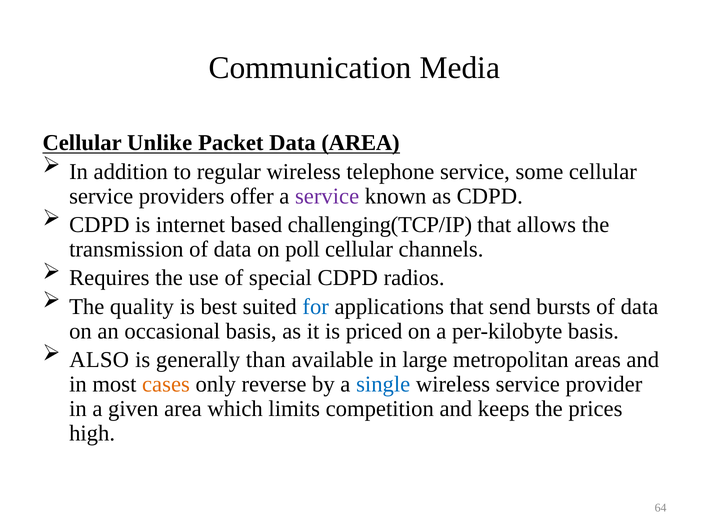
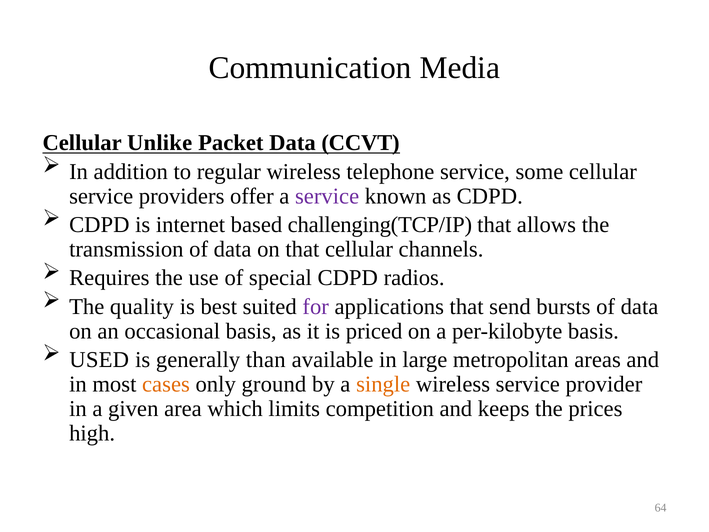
Data AREA: AREA -> CCVT
on poll: poll -> that
for colour: blue -> purple
ALSO: ALSO -> USED
reverse: reverse -> ground
single colour: blue -> orange
